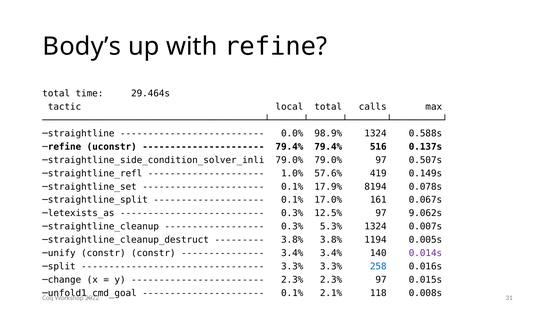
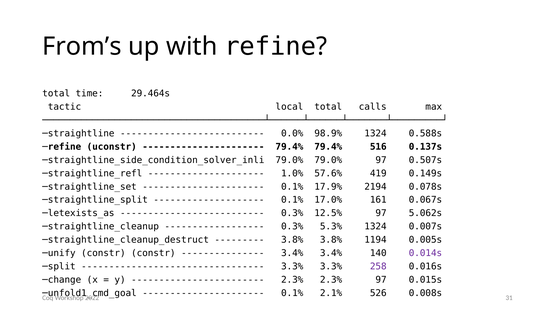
Body’s: Body’s -> From’s
8194: 8194 -> 2194
9.062s: 9.062s -> 5.062s
258 colour: blue -> purple
118: 118 -> 526
